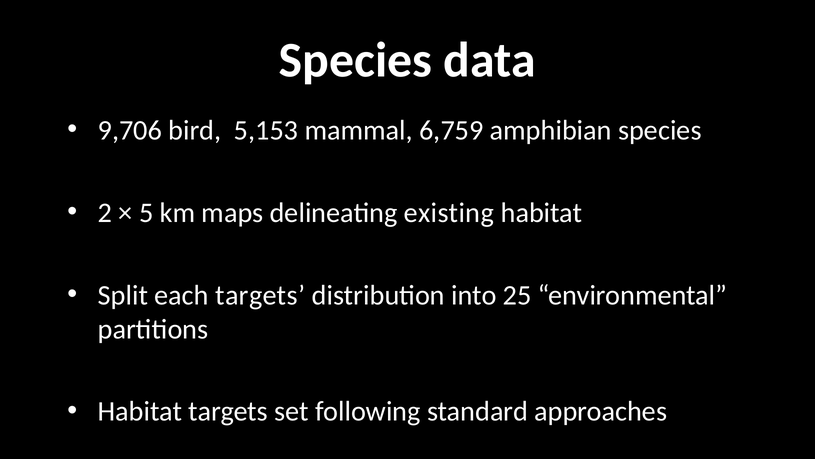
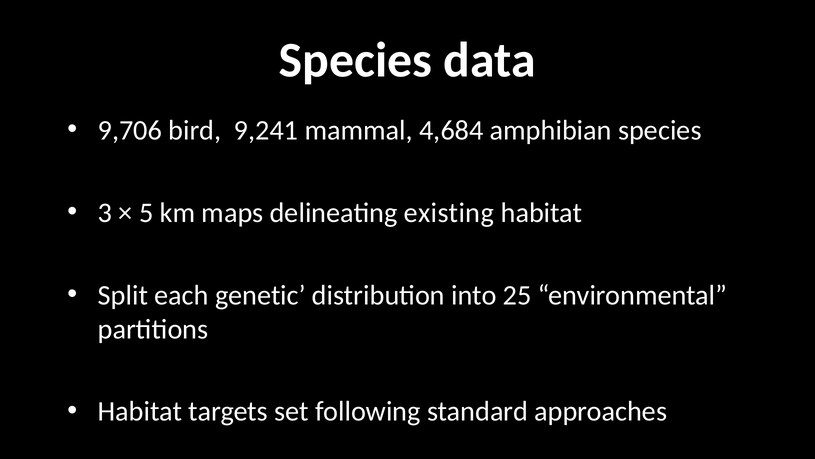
5,153: 5,153 -> 9,241
6,759: 6,759 -> 4,684
2: 2 -> 3
each targets: targets -> genetic
